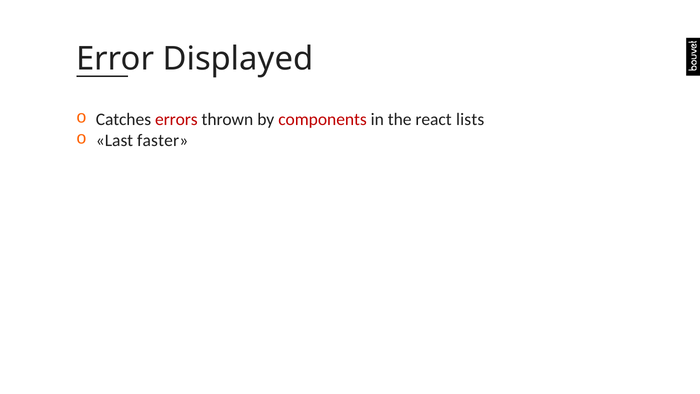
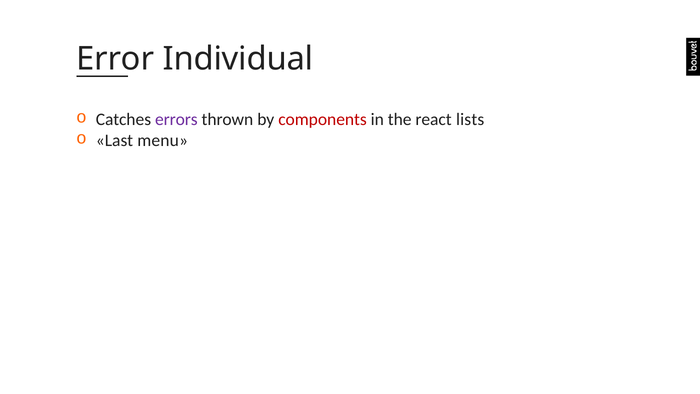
Displayed: Displayed -> Individual
errors colour: red -> purple
faster: faster -> menu
